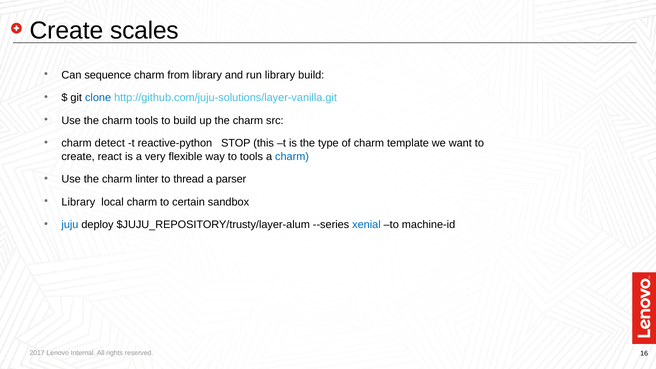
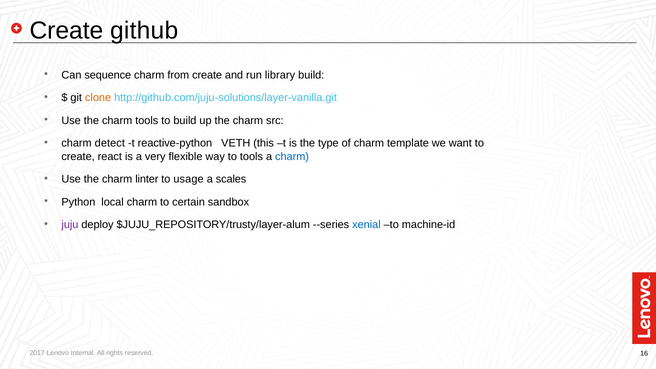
scales: scales -> github
from library: library -> create
clone colour: blue -> orange
STOP: STOP -> VETH
thread: thread -> usage
parser: parser -> scales
Library at (78, 202): Library -> Python
juju colour: blue -> purple
